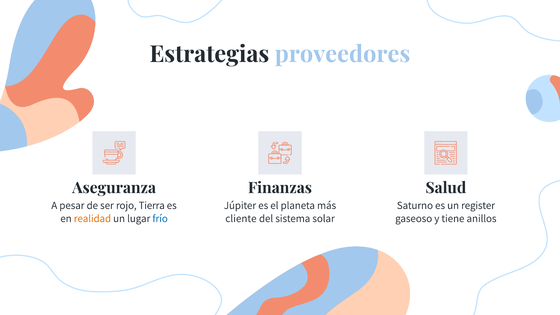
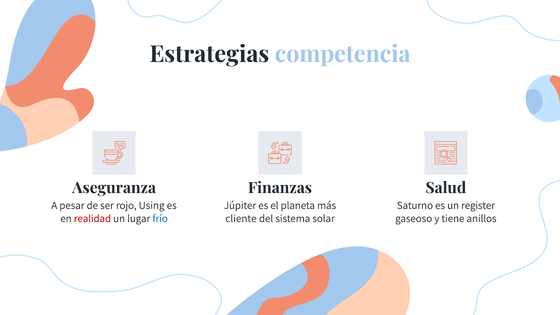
proveedores: proveedores -> competencia
Tierra: Tierra -> Using
realidad colour: orange -> red
